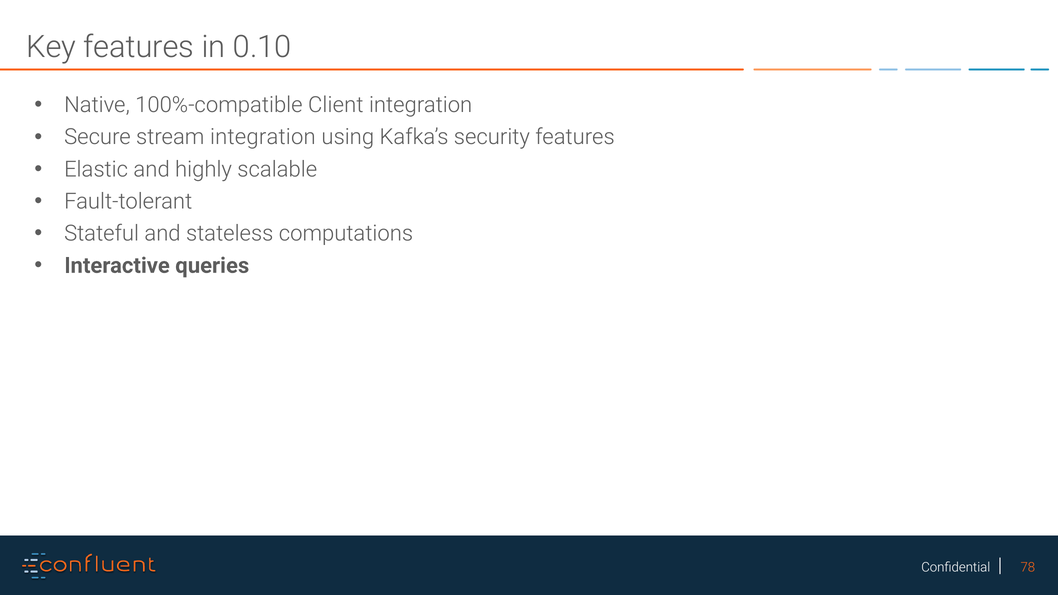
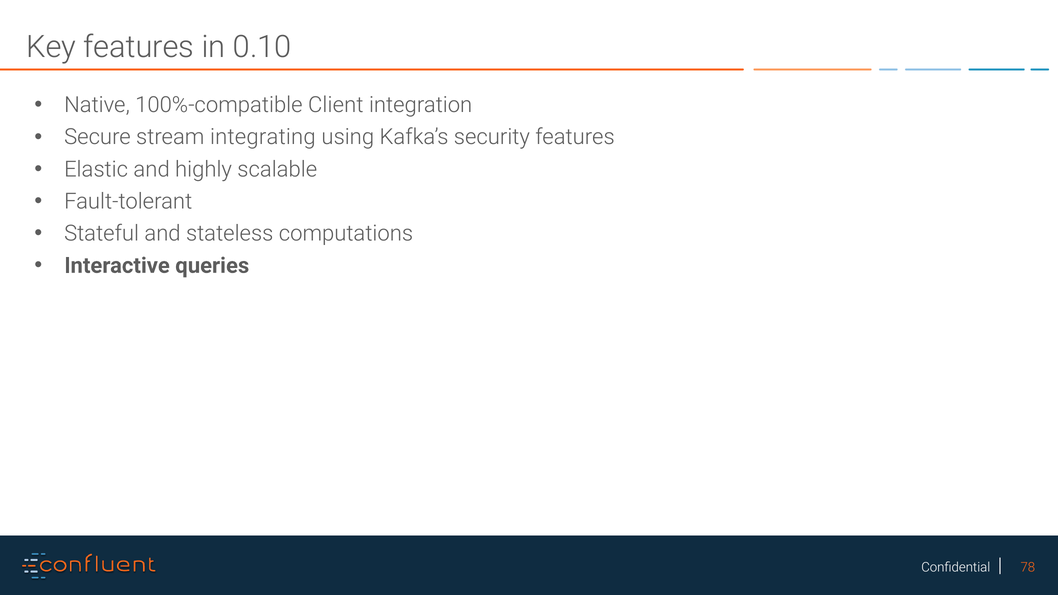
stream integration: integration -> integrating
